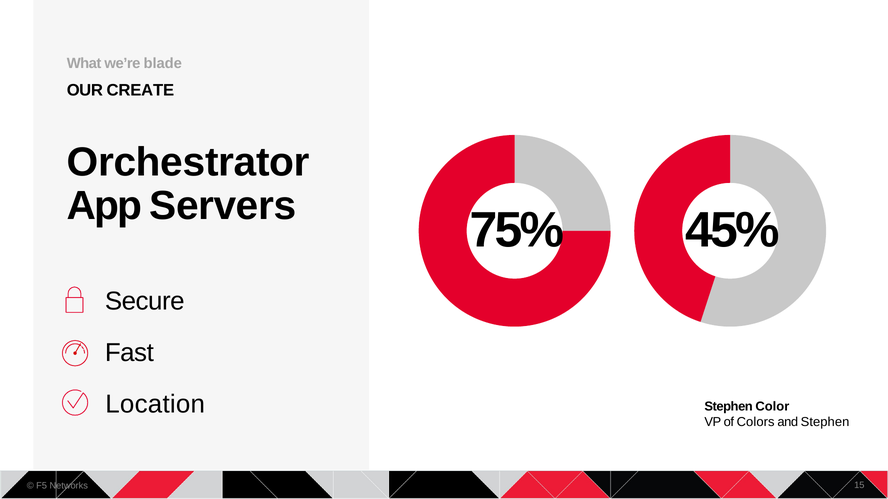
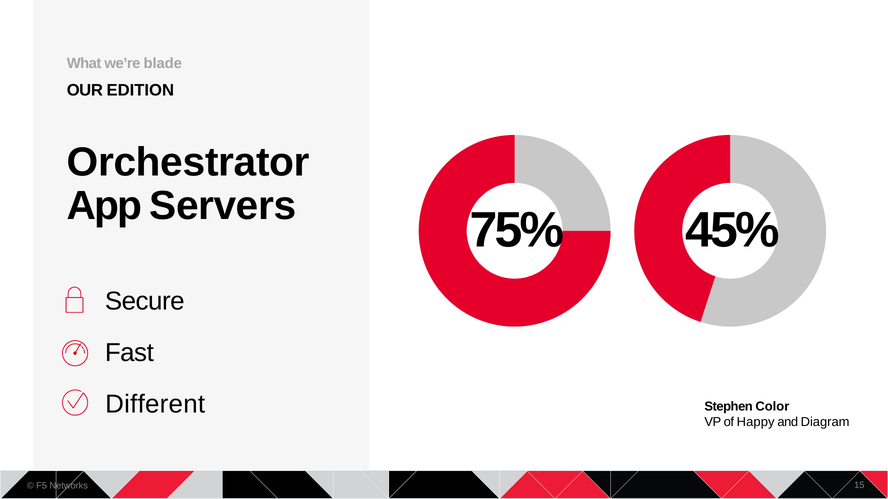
CREATE: CREATE -> EDITION
Location: Location -> Different
Colors: Colors -> Happy
and Stephen: Stephen -> Diagram
